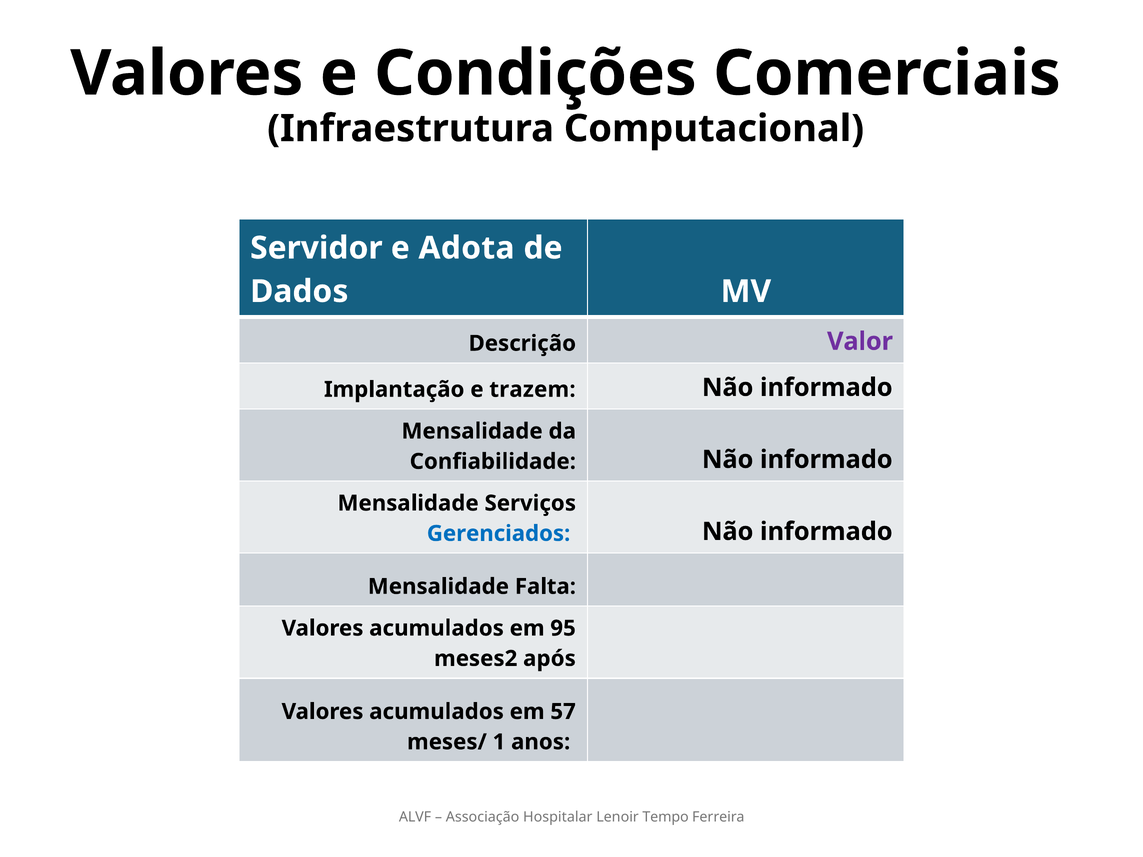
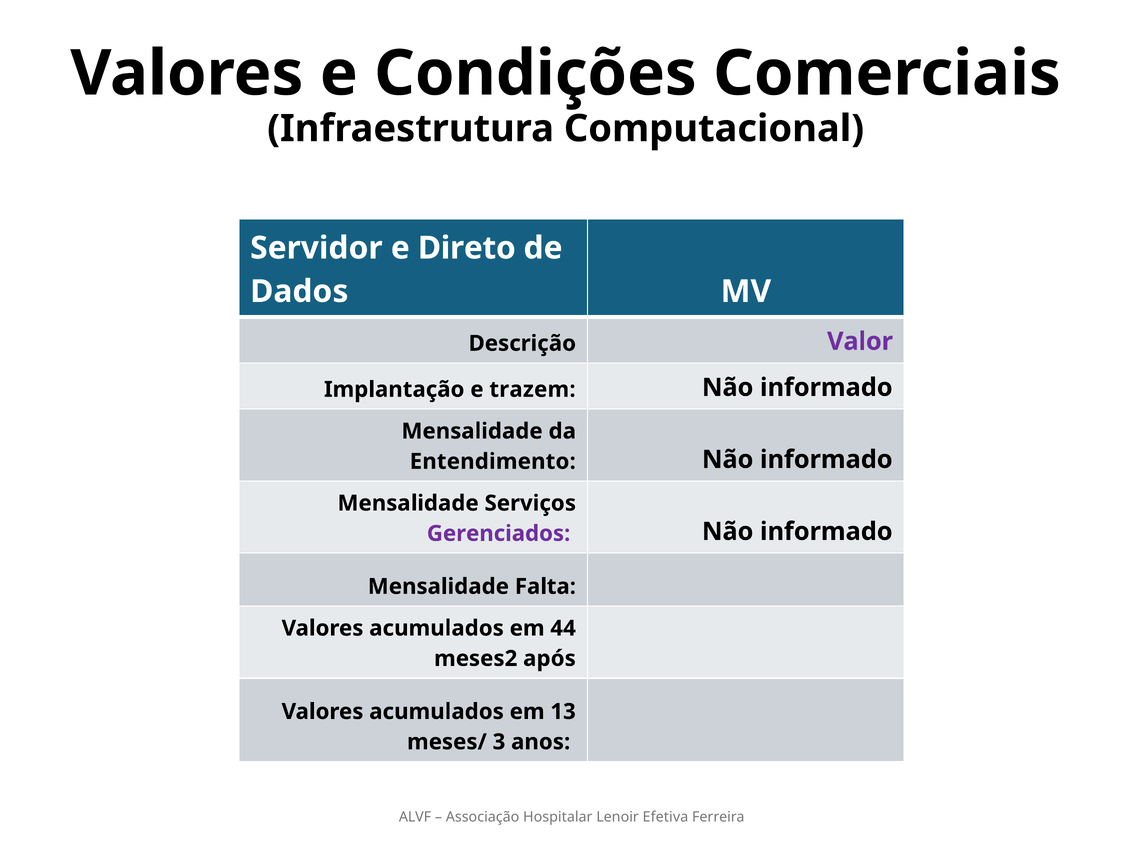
Adota: Adota -> Direto
Confiabilidade: Confiabilidade -> Entendimento
Gerenciados colour: blue -> purple
95: 95 -> 44
57: 57 -> 13
1: 1 -> 3
Tempo: Tempo -> Efetiva
